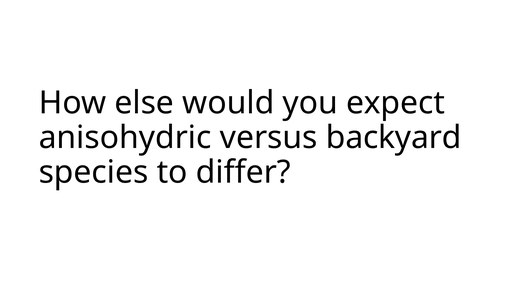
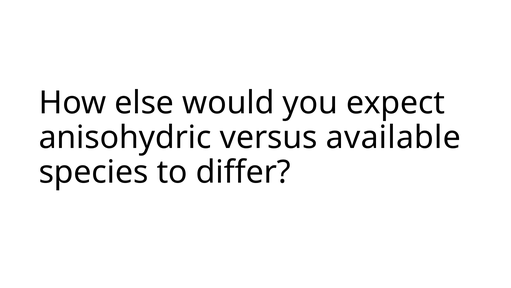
backyard: backyard -> available
